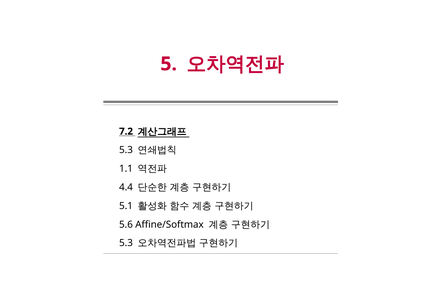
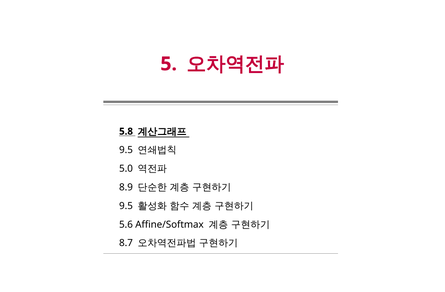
7.2: 7.2 -> 5.8
5.3 at (126, 150): 5.3 -> 9.5
1.1: 1.1 -> 5.0
4.4: 4.4 -> 8.9
5.1 at (126, 206): 5.1 -> 9.5
5.3 at (126, 243): 5.3 -> 8.7
